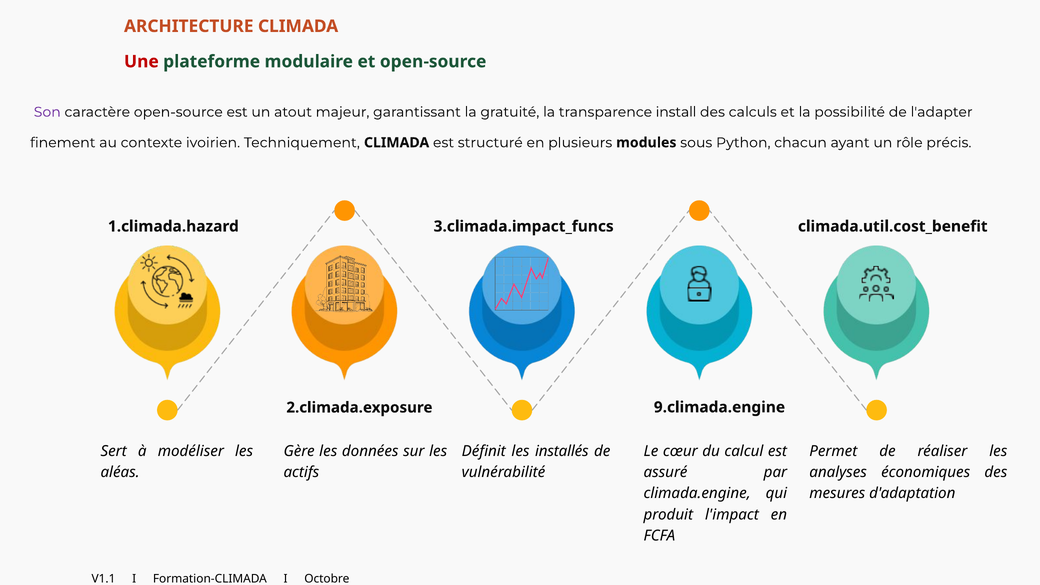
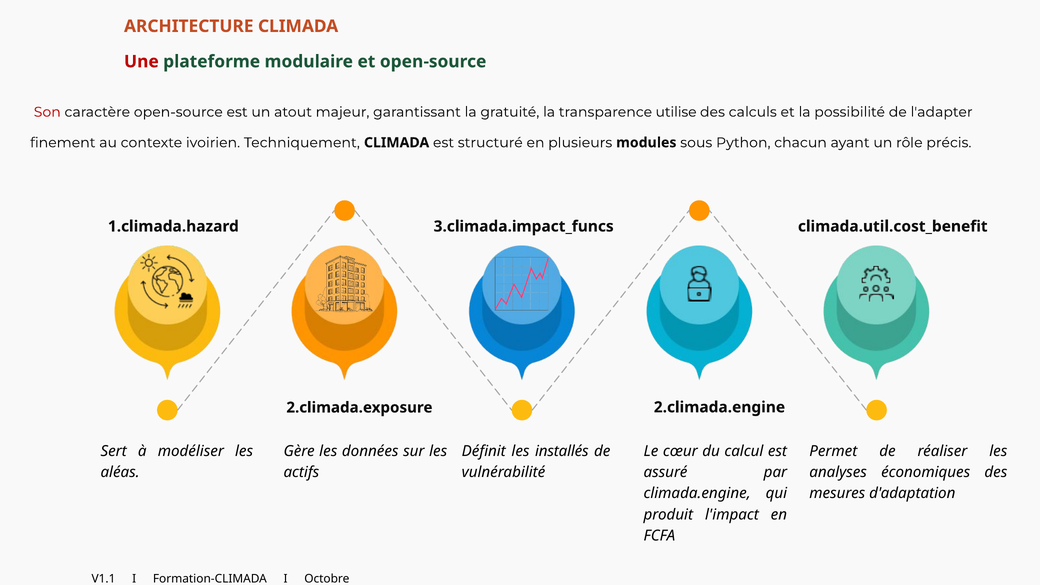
Son colour: purple -> red
install: install -> utilise
9.climada.engine: 9.climada.engine -> 2.climada.engine
